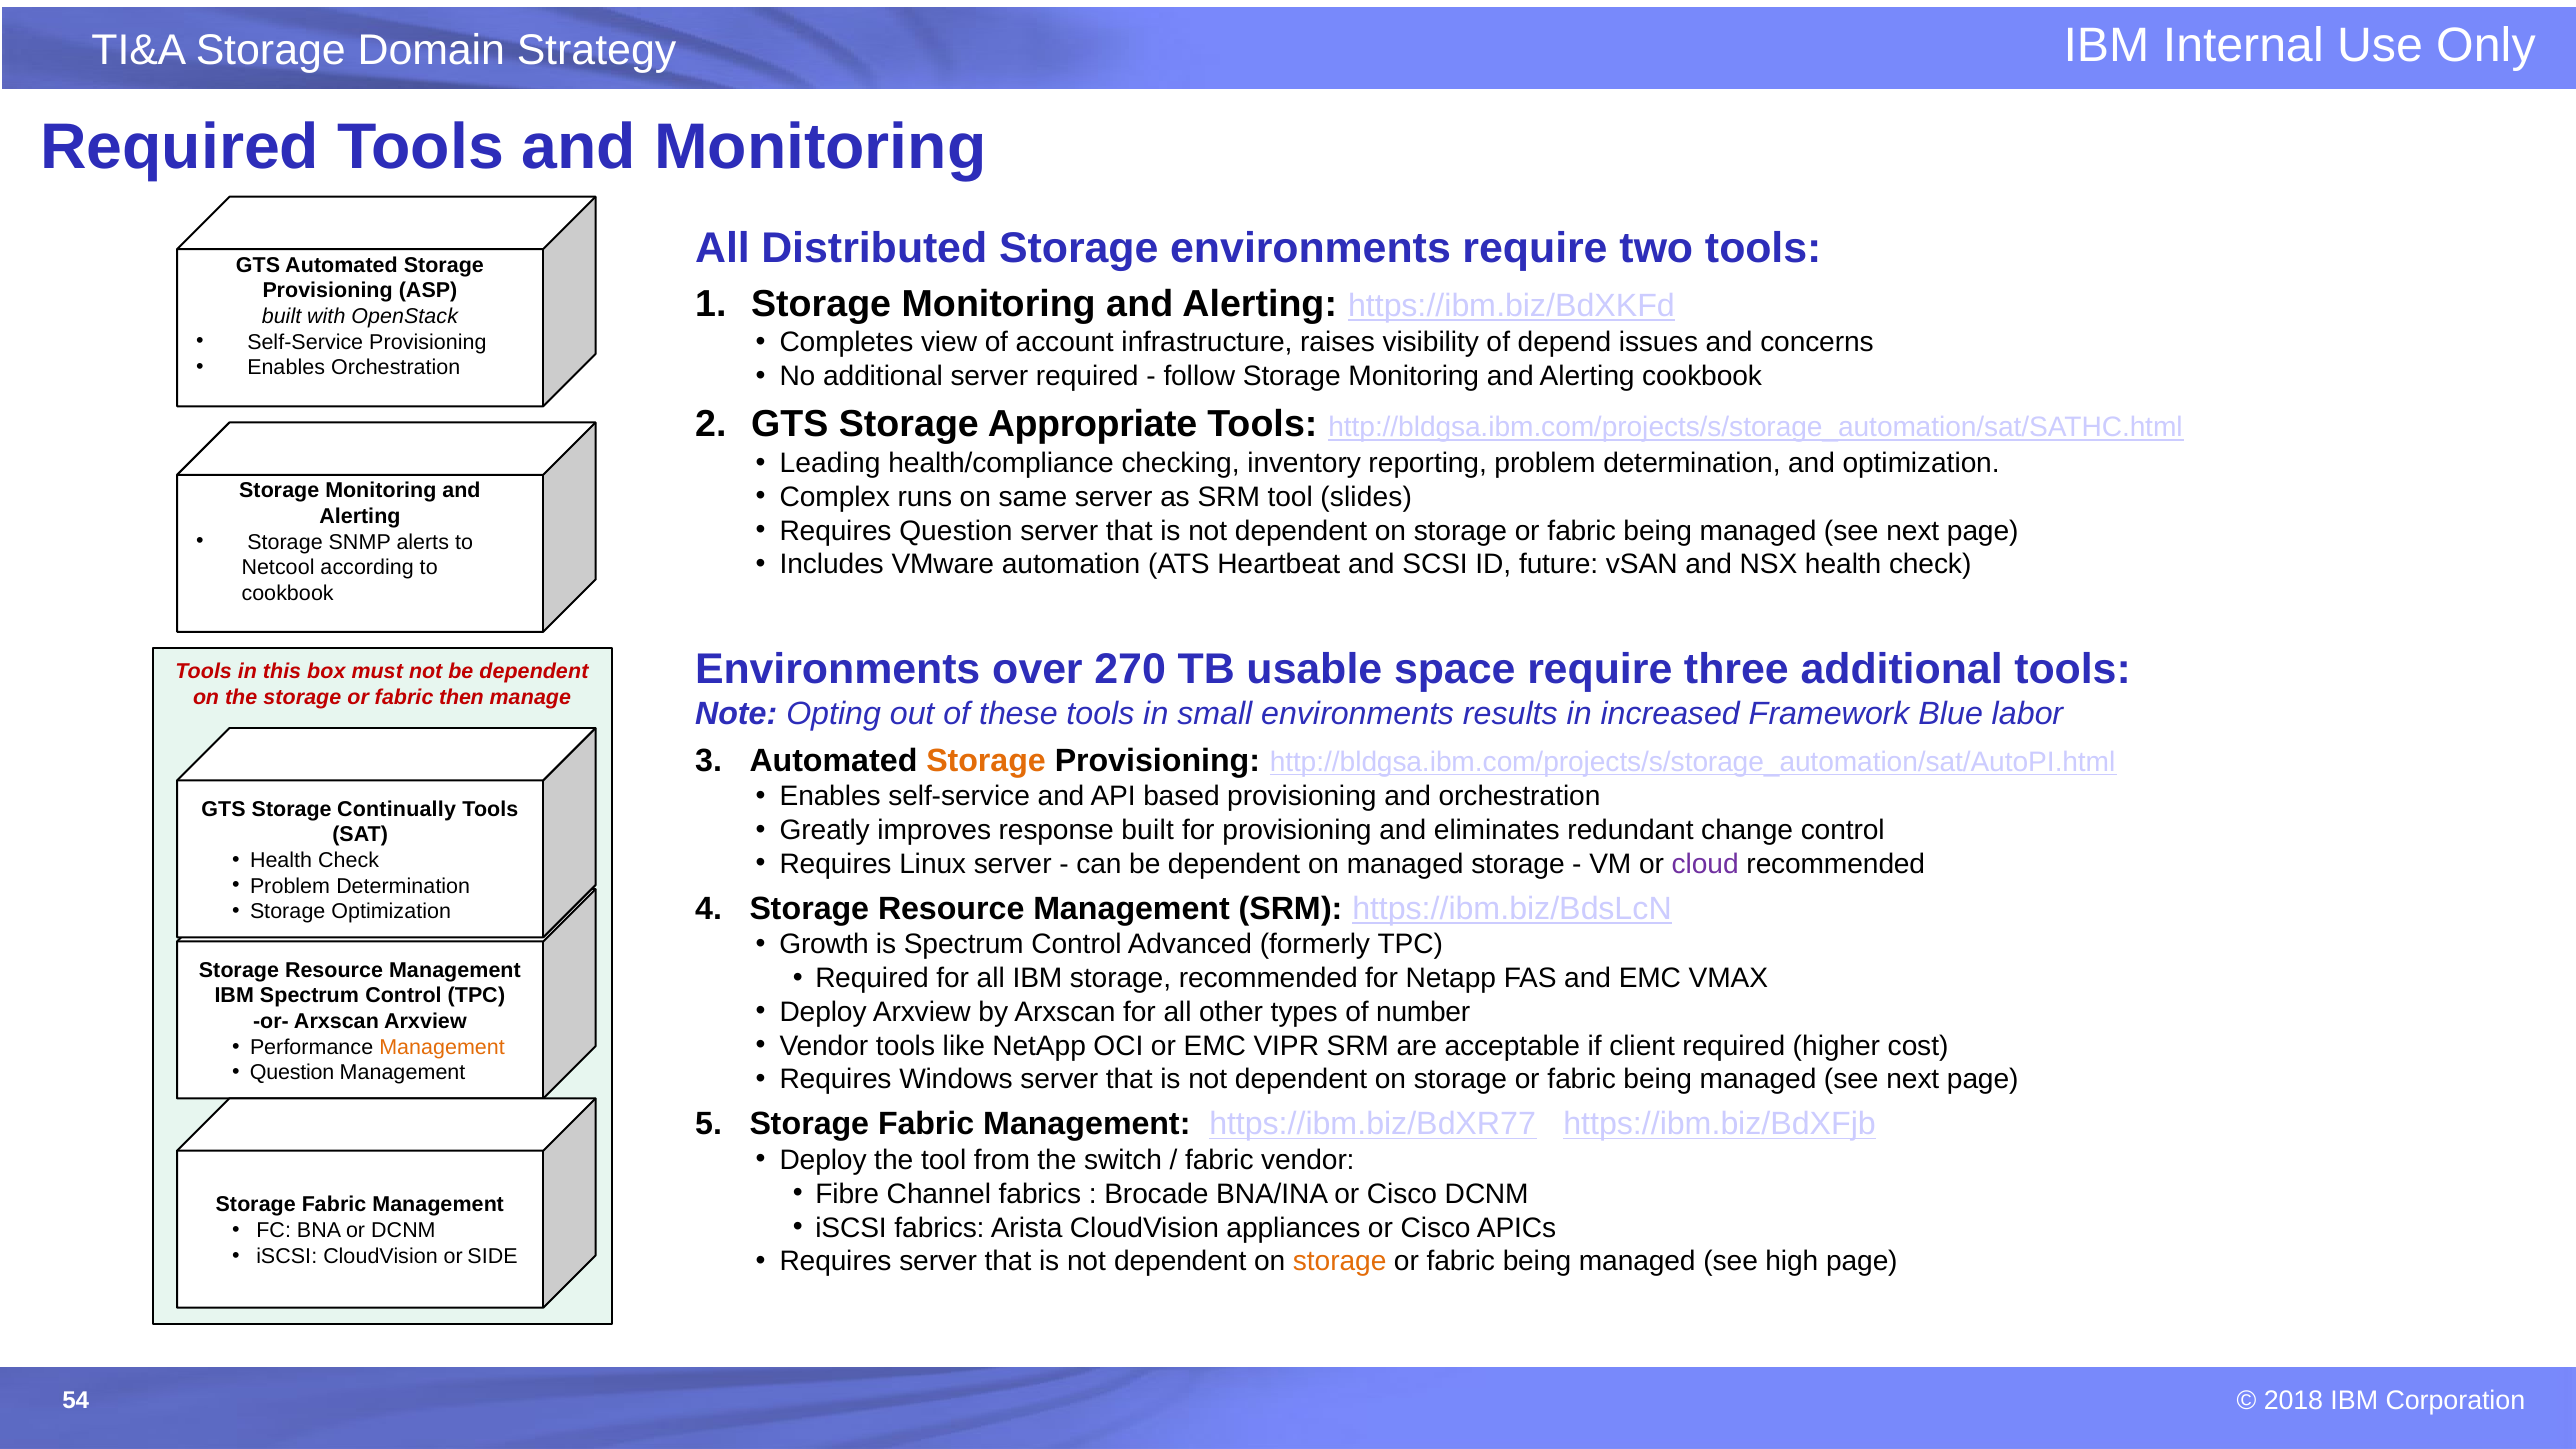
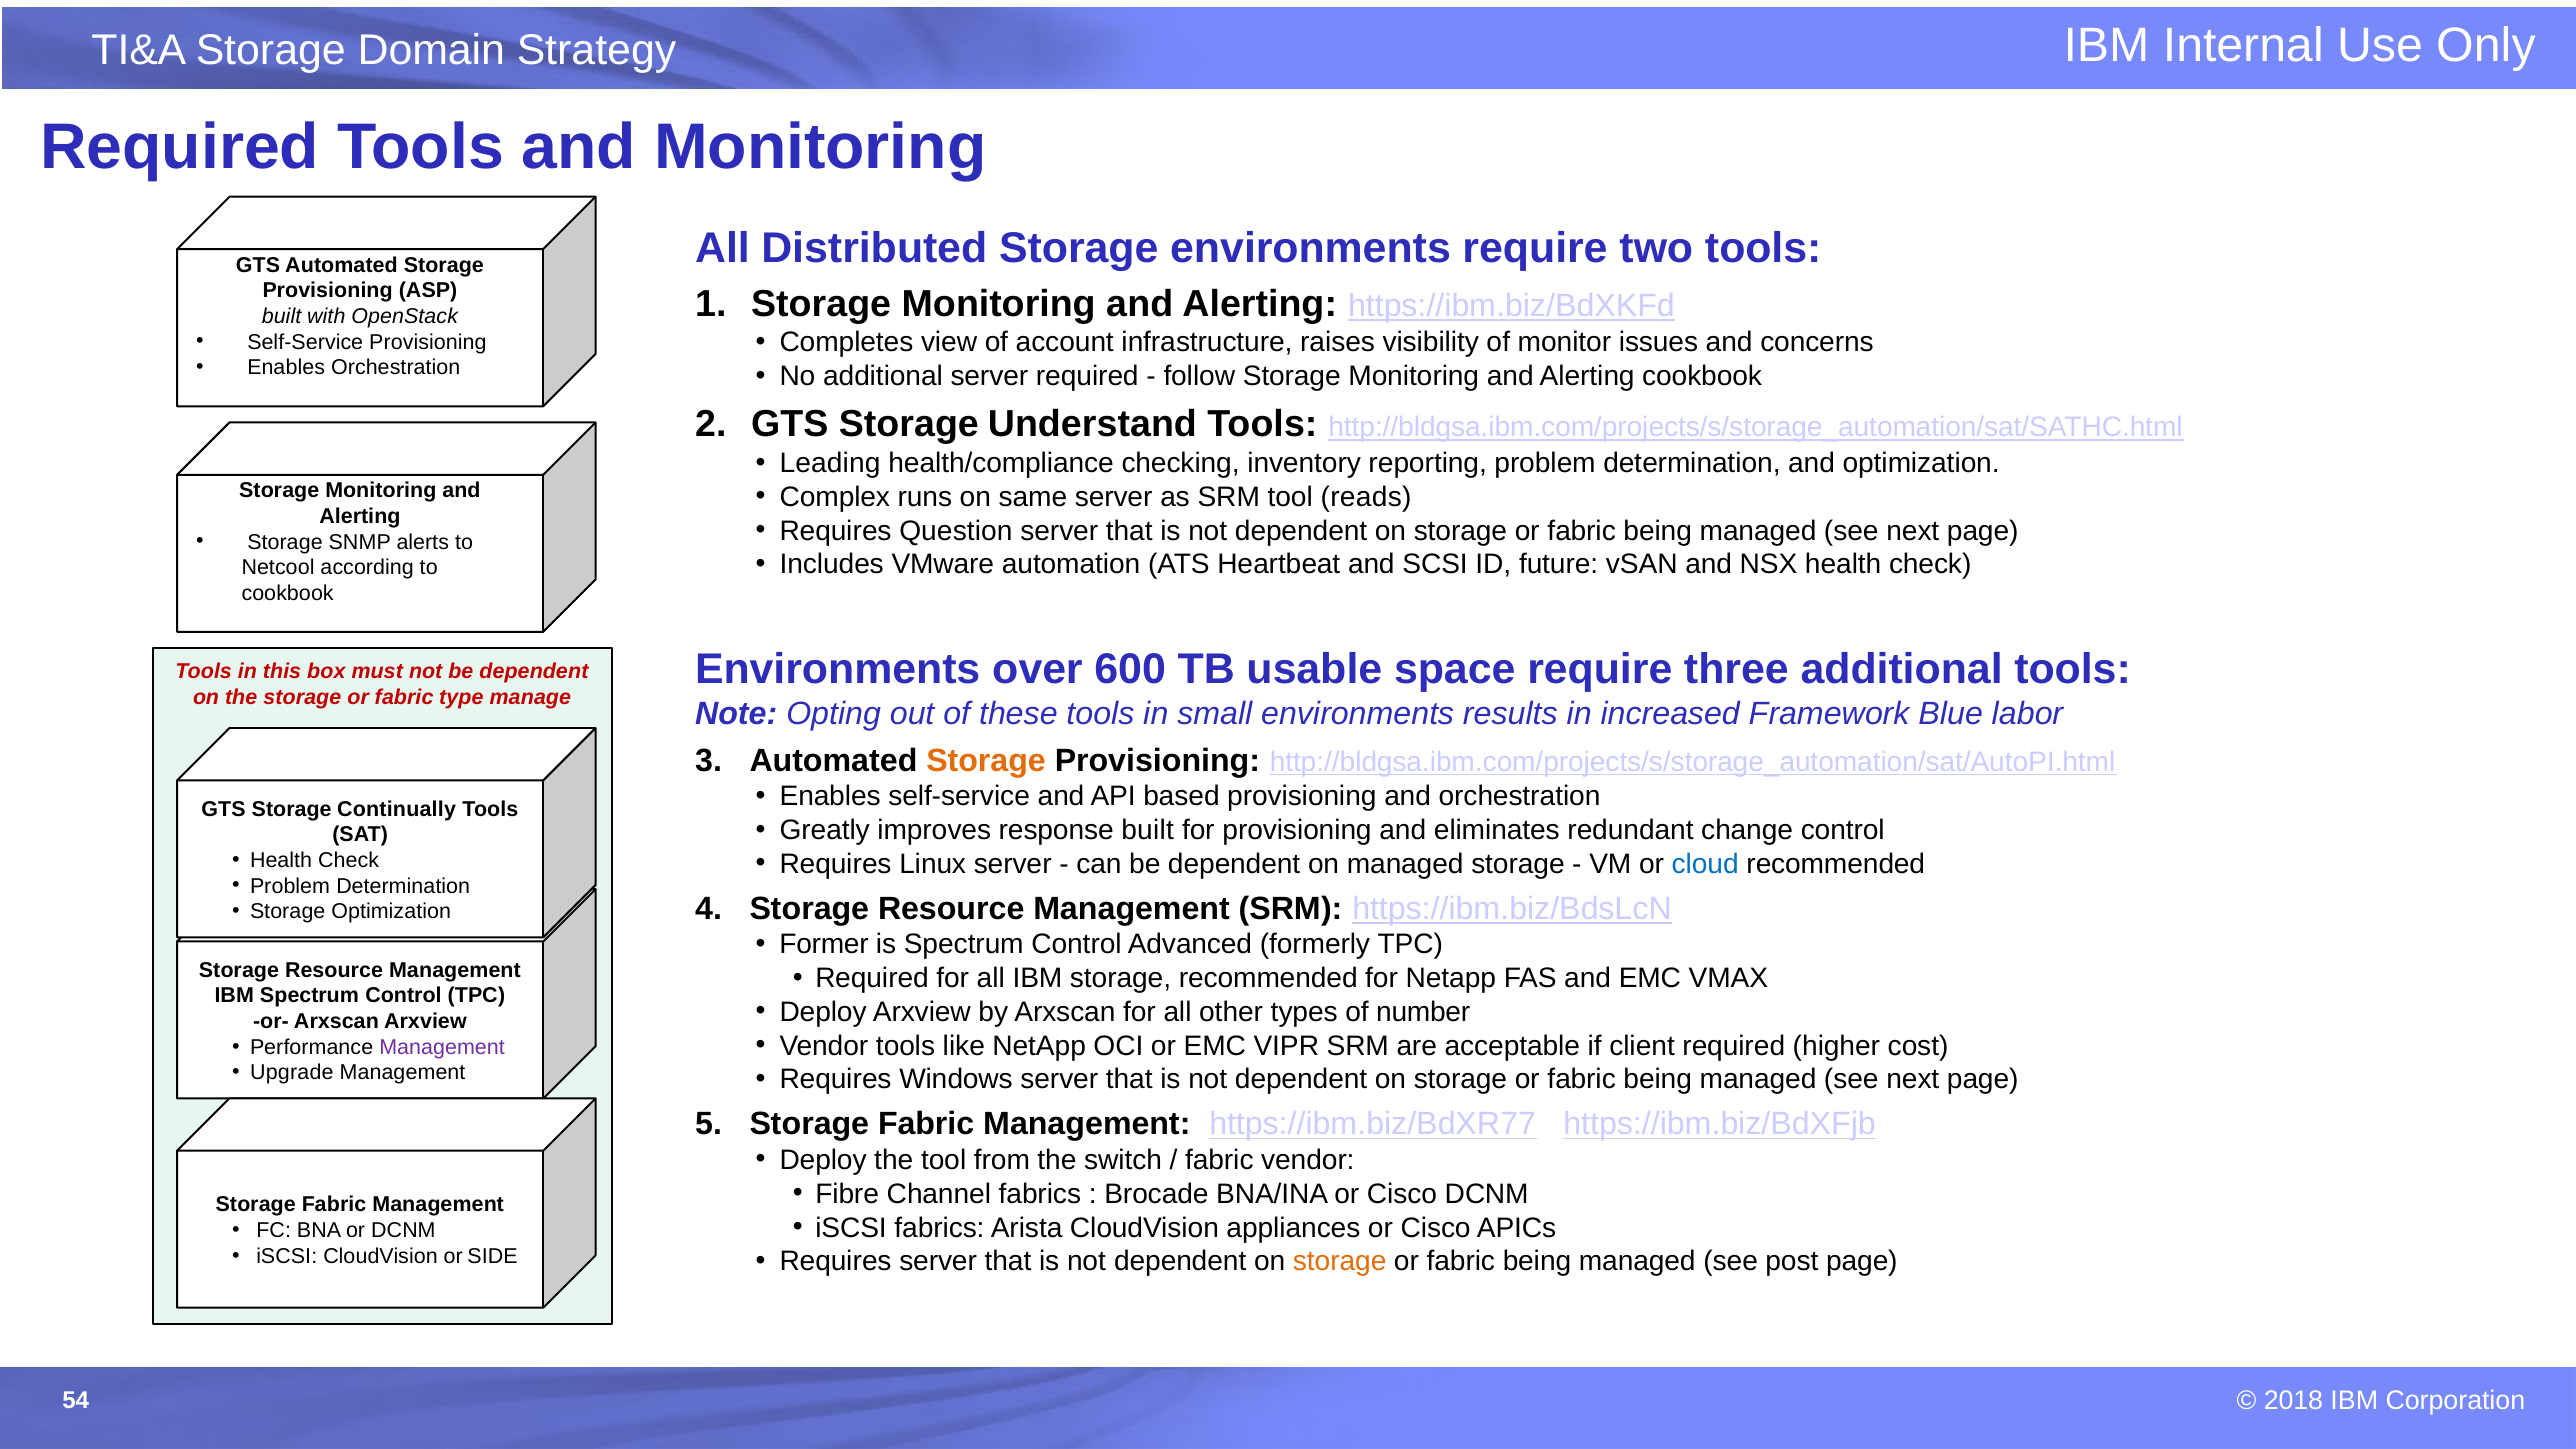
depend: depend -> monitor
Appropriate: Appropriate -> Understand
slides: slides -> reads
270: 270 -> 600
then: then -> type
cloud colour: purple -> blue
Growth: Growth -> Former
Management at (442, 1047) colour: orange -> purple
Question at (292, 1073): Question -> Upgrade
high: high -> post
